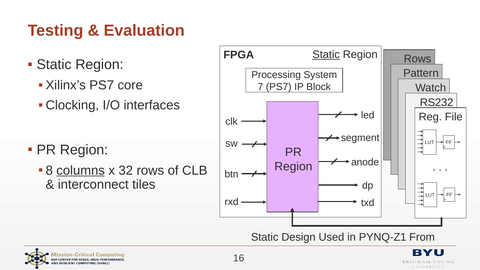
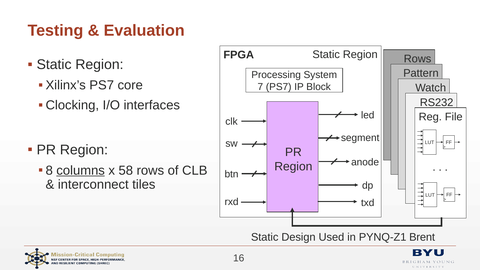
Static at (326, 54) underline: present -> none
32: 32 -> 58
From: From -> Brent
